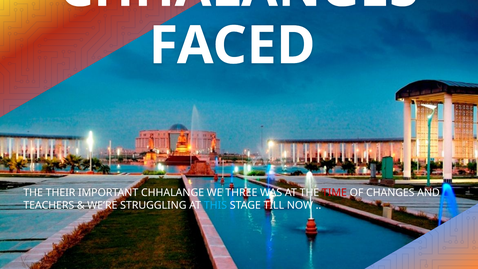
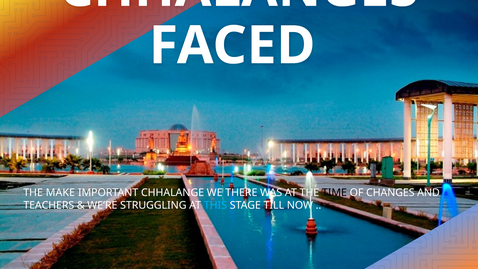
THEIR: THEIR -> MAKE
THREE: THREE -> THERE
TIME colour: red -> black
